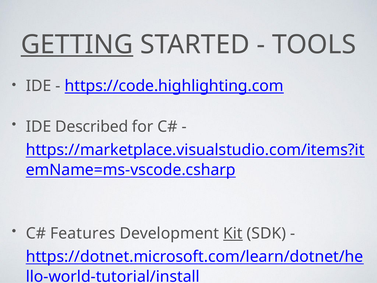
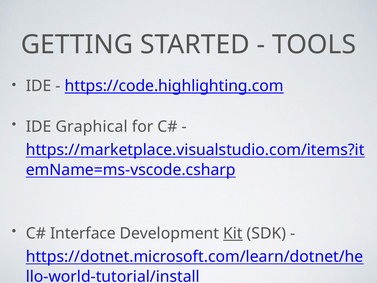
GETTING underline: present -> none
Described: Described -> Graphical
Features: Features -> Interface
